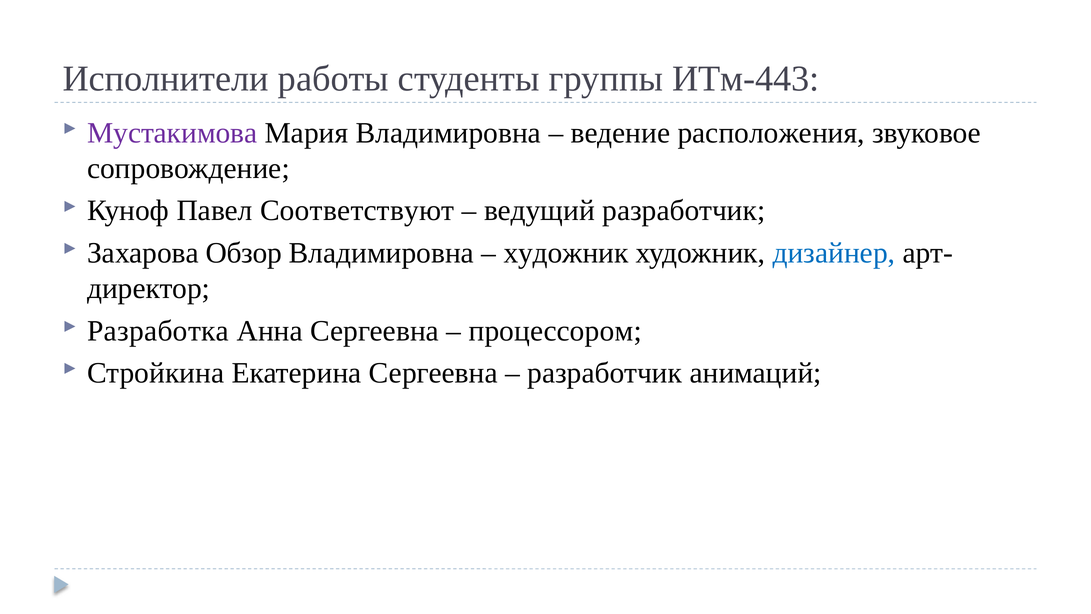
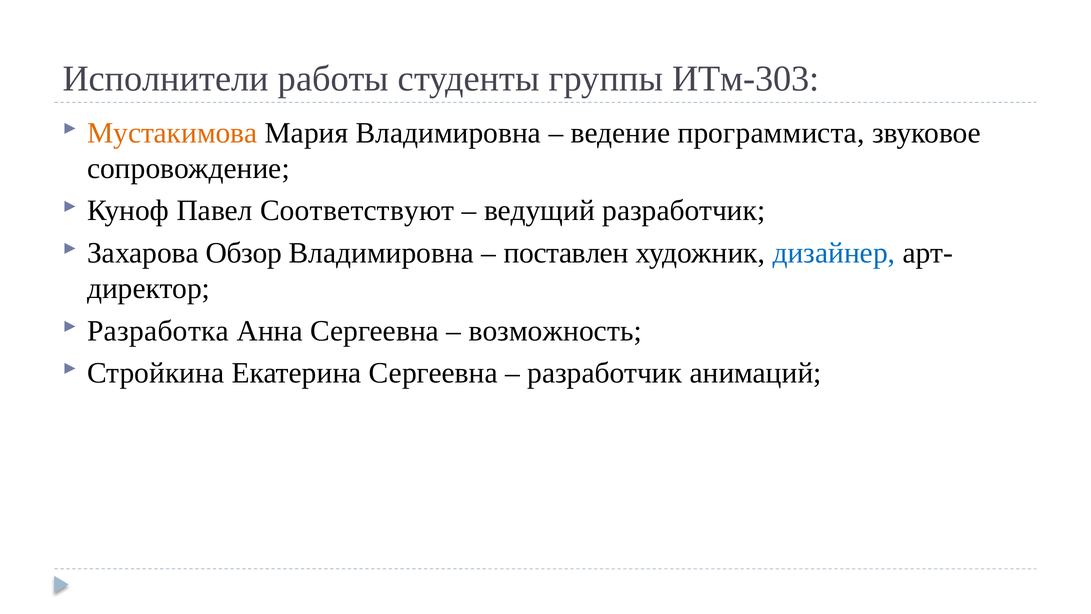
ИТм-443: ИТм-443 -> ИТм-303
Мустакимова colour: purple -> orange
расположения: расположения -> программиста
художник at (566, 253): художник -> поставлен
процессором: процессором -> возможность
